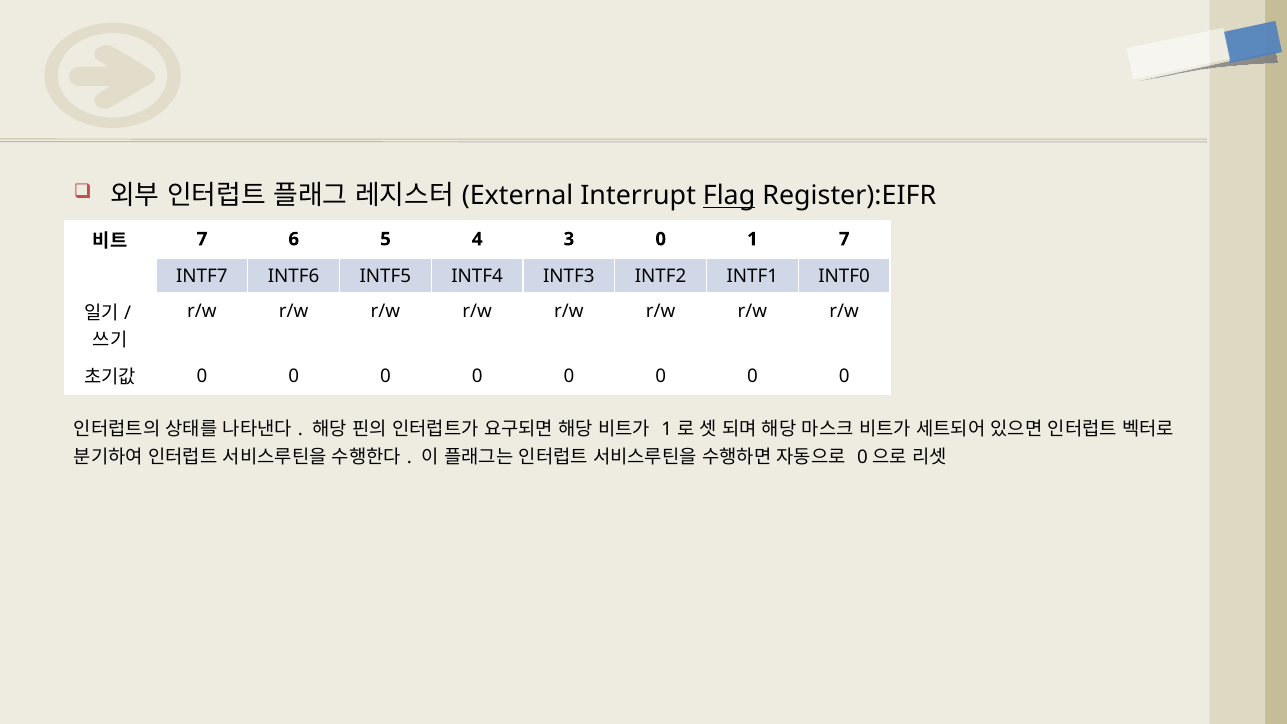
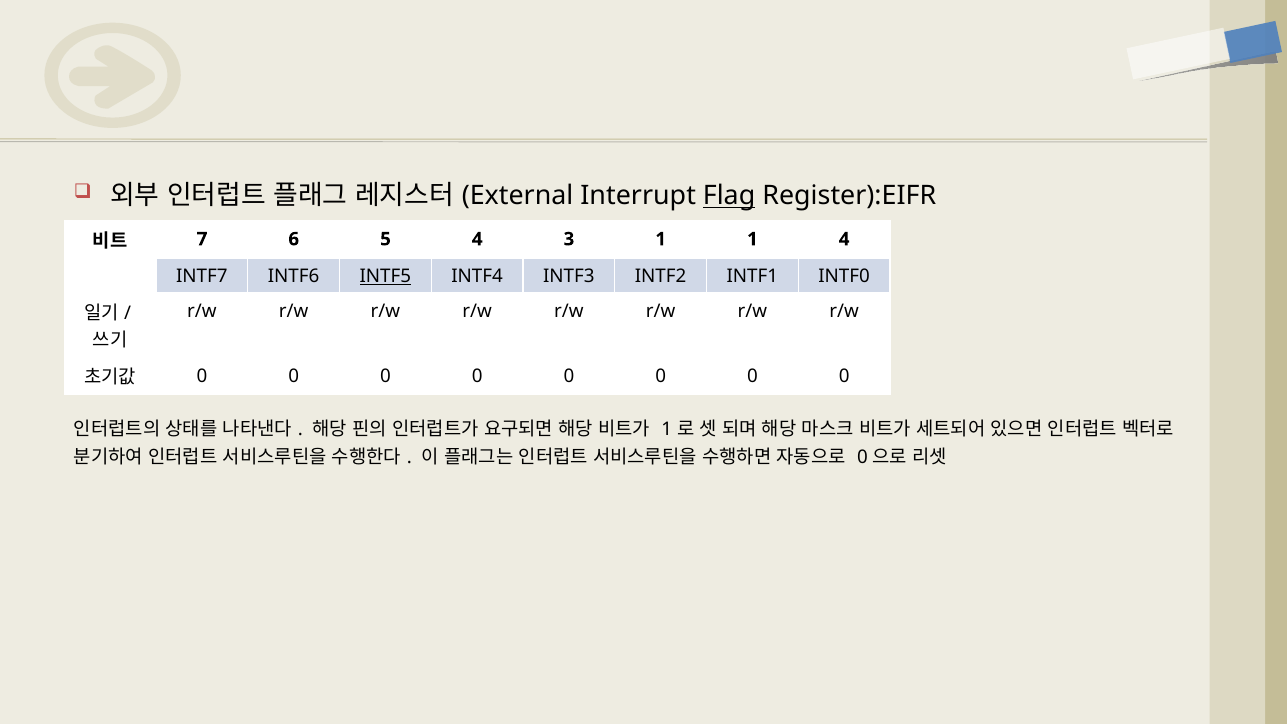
3 0: 0 -> 1
1 7: 7 -> 4
INTF5 underline: none -> present
